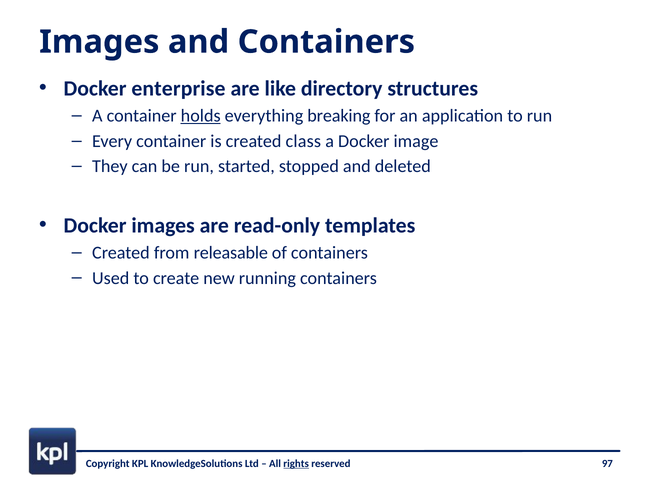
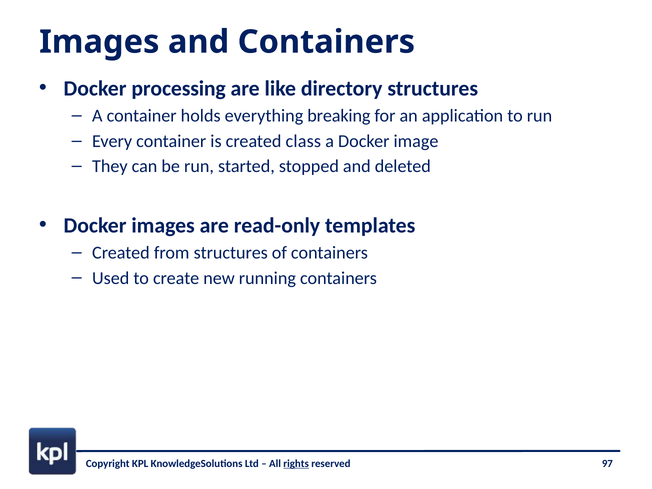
enterprise: enterprise -> processing
holds underline: present -> none
from releasable: releasable -> structures
